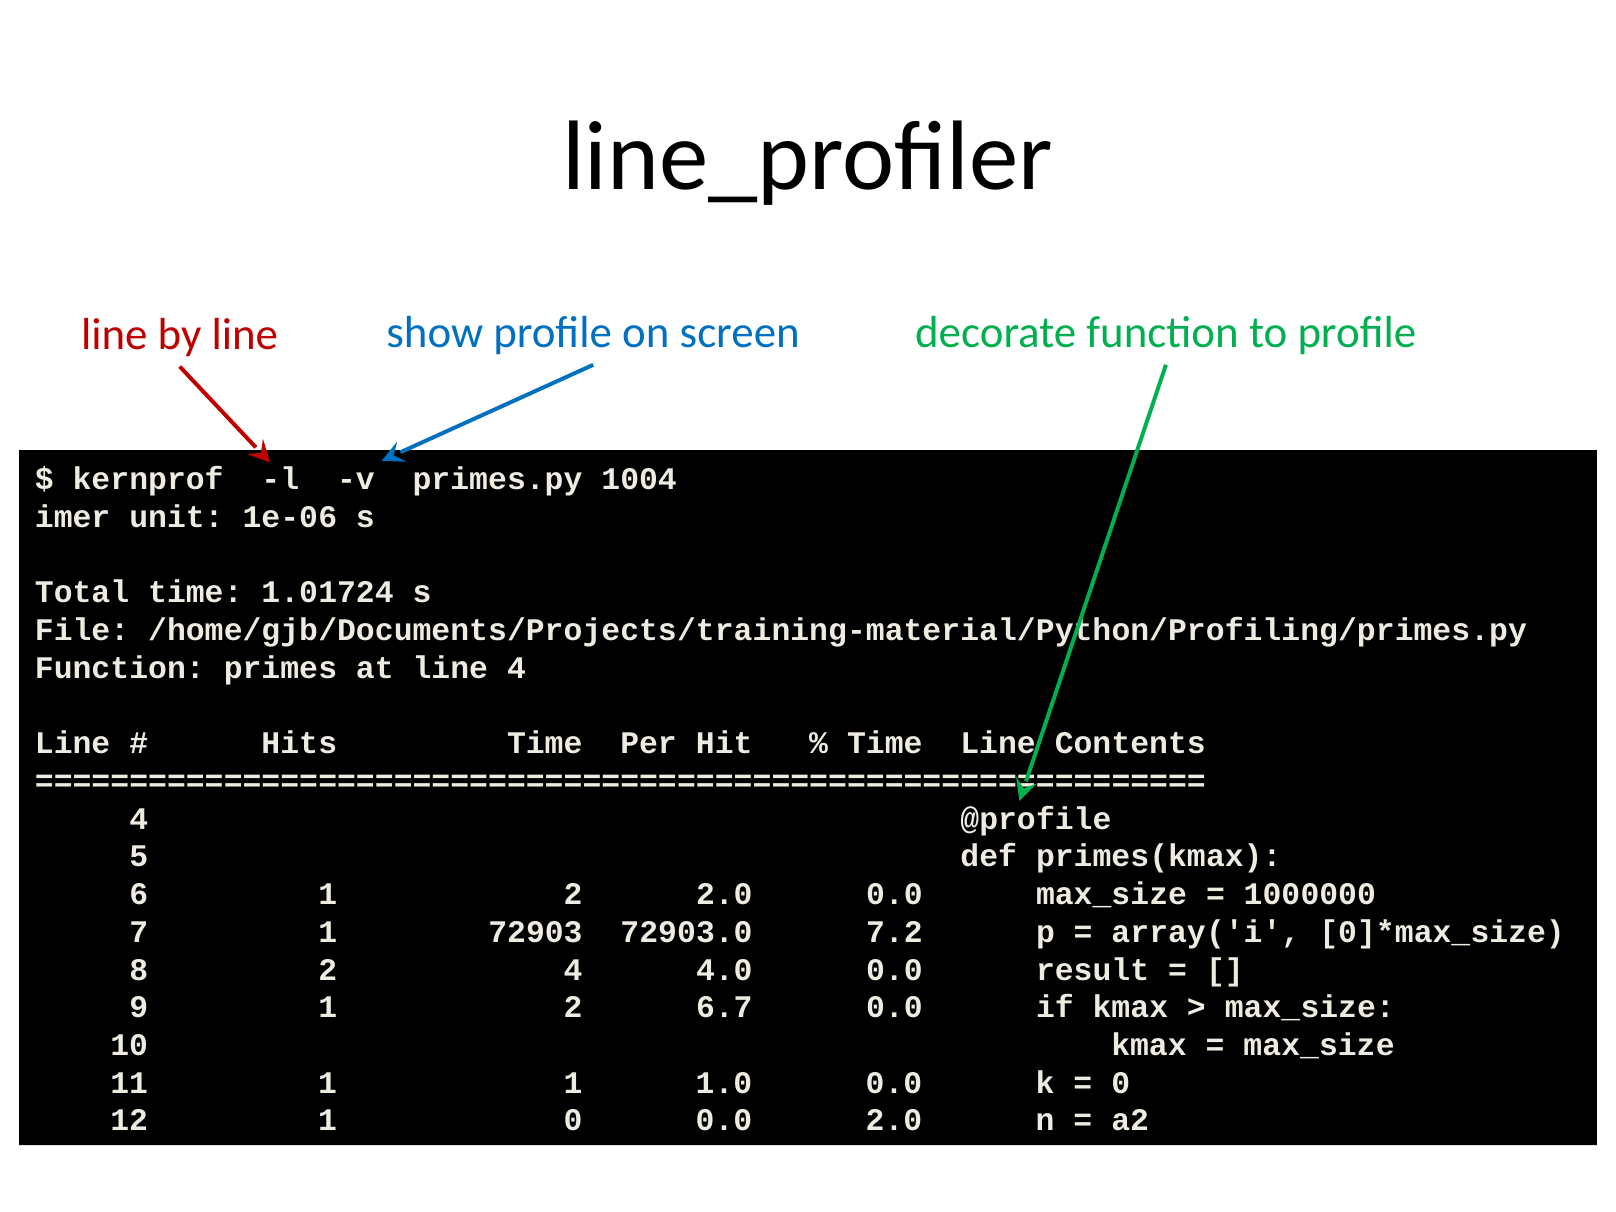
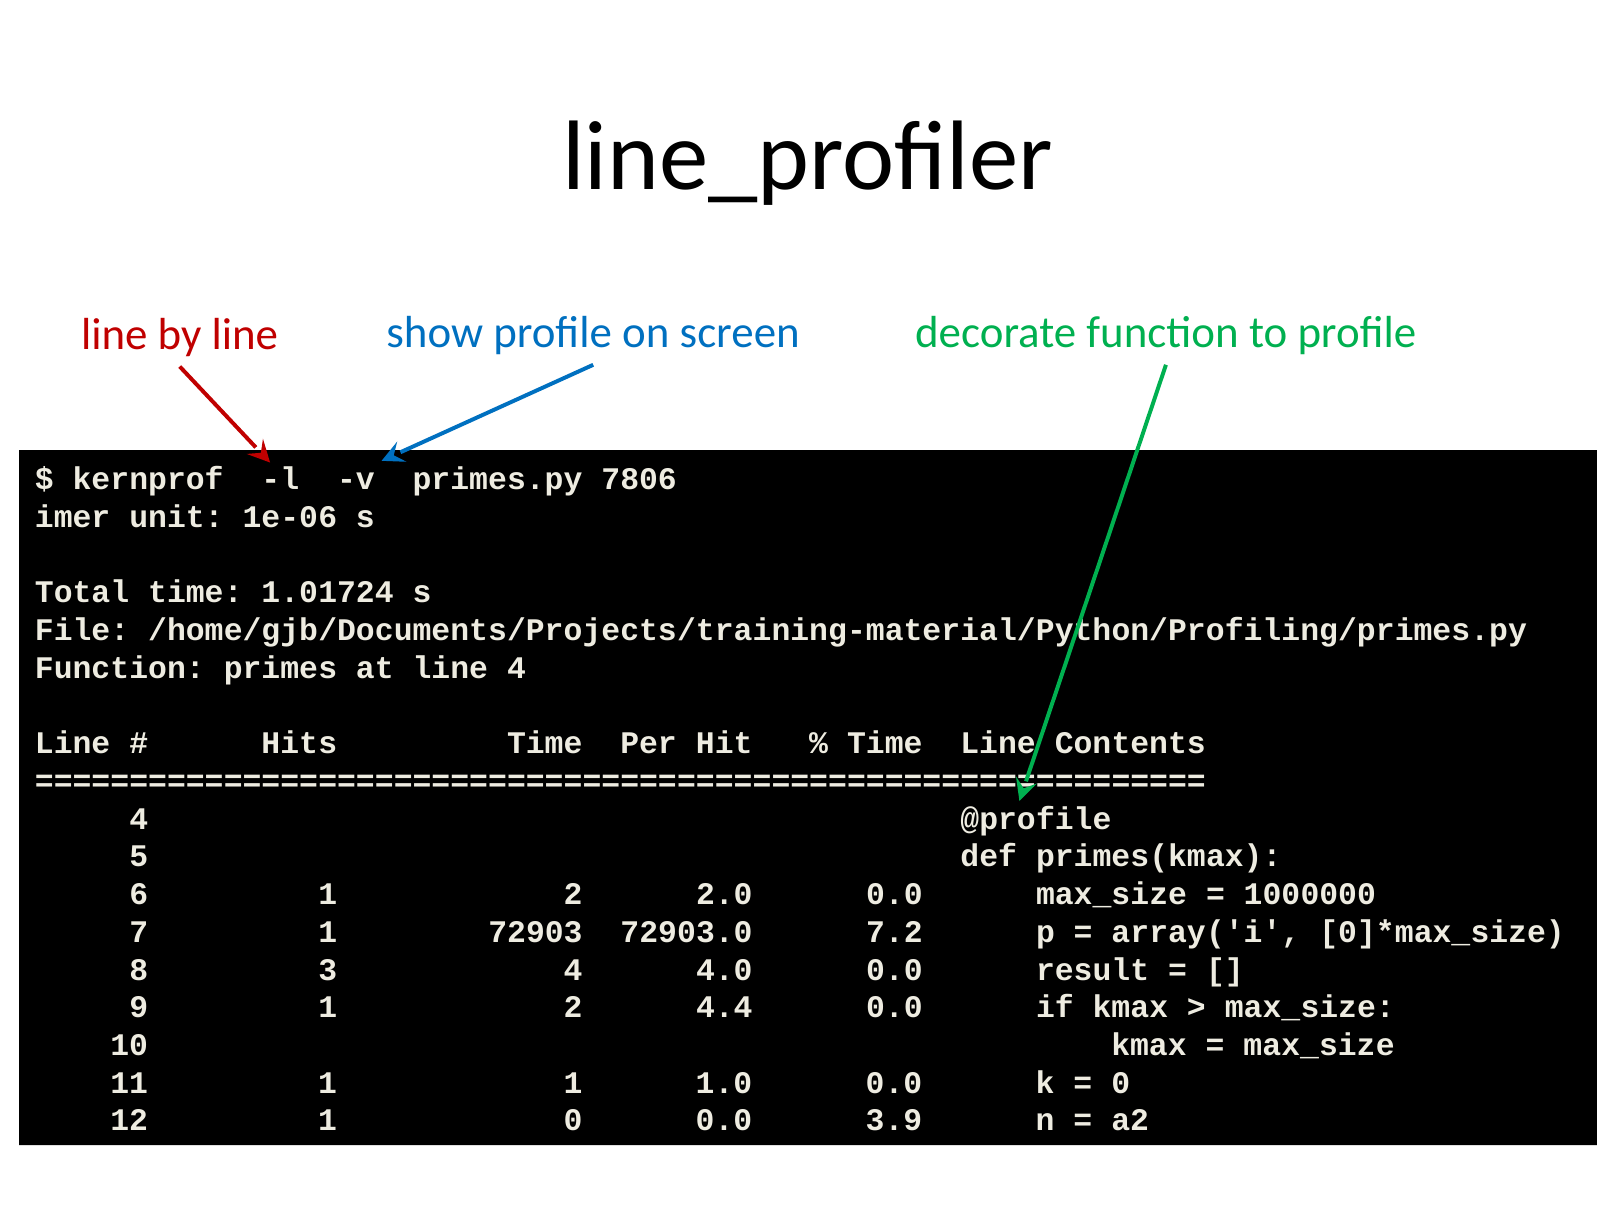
1004: 1004 -> 7806
8 2: 2 -> 3
6.7: 6.7 -> 4.4
0.0 2.0: 2.0 -> 3.9
